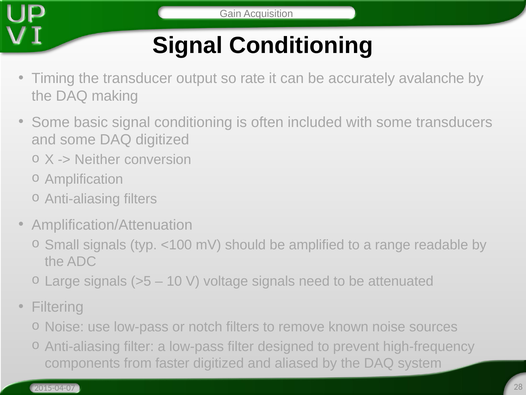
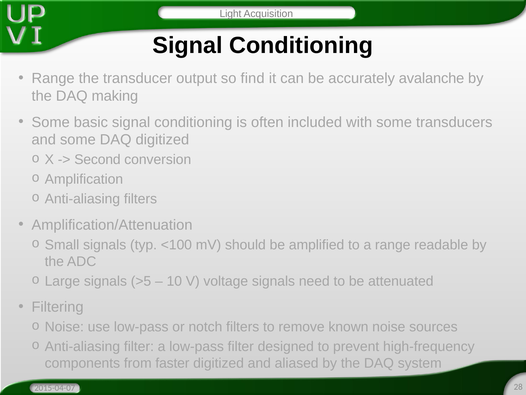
Gain: Gain -> Light
Timing at (53, 78): Timing -> Range
rate: rate -> find
Neither: Neither -> Second
